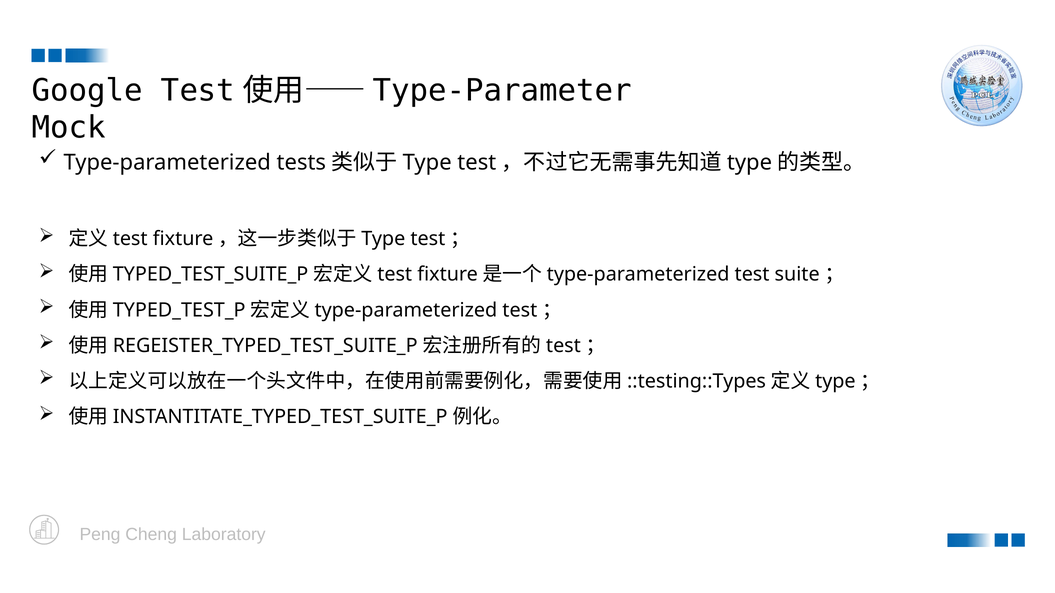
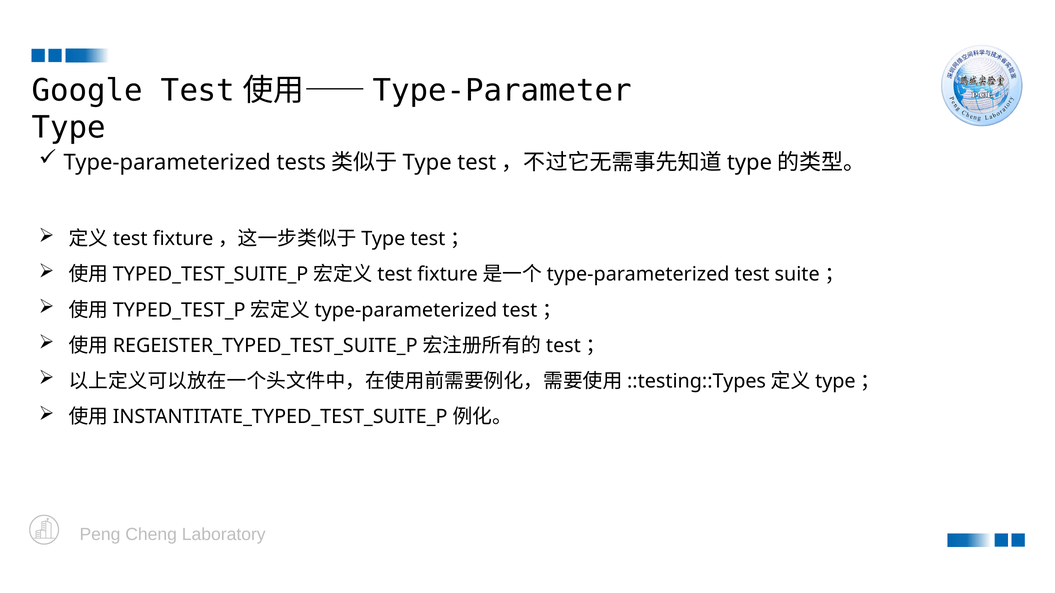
Mock at (69, 128): Mock -> Type
